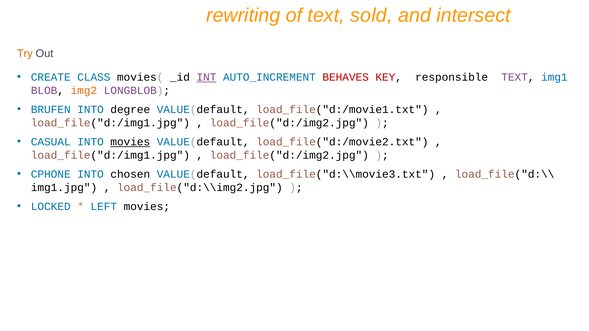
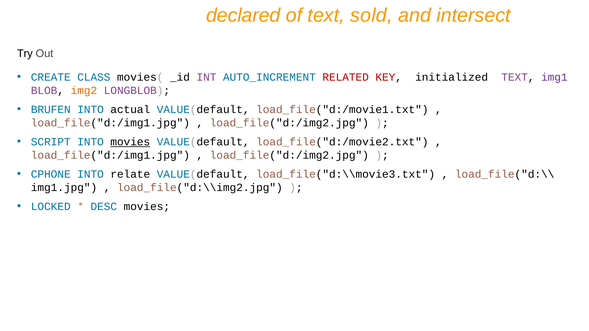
rewriting: rewriting -> declared
Try colour: orange -> black
INT underline: present -> none
BEHAVES: BEHAVES -> RELATED
responsible: responsible -> initialized
img1 colour: blue -> purple
degree: degree -> actual
CASUAL: CASUAL -> SCRIPT
chosen: chosen -> relate
LEFT: LEFT -> DESC
